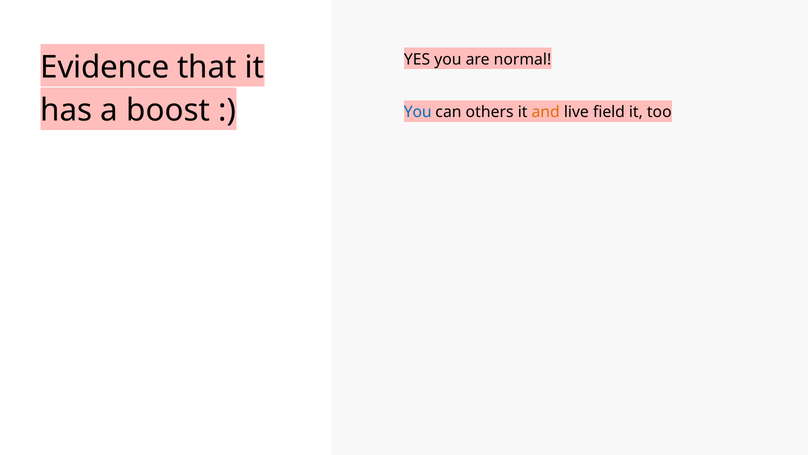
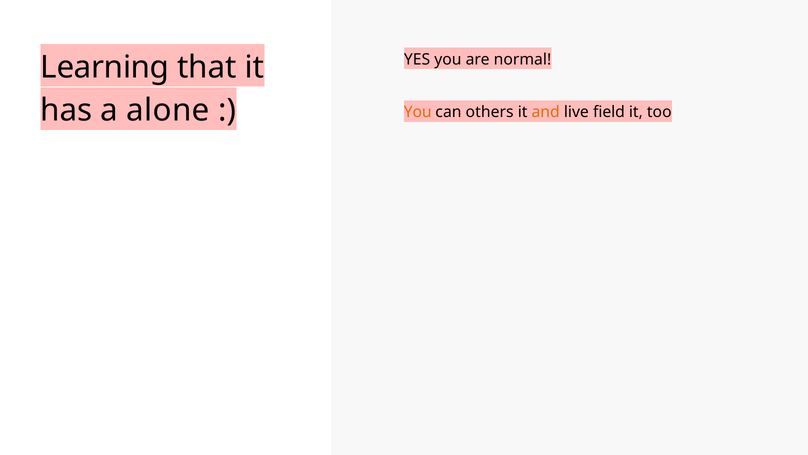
Evidence: Evidence -> Learning
boost: boost -> alone
You at (418, 112) colour: blue -> orange
